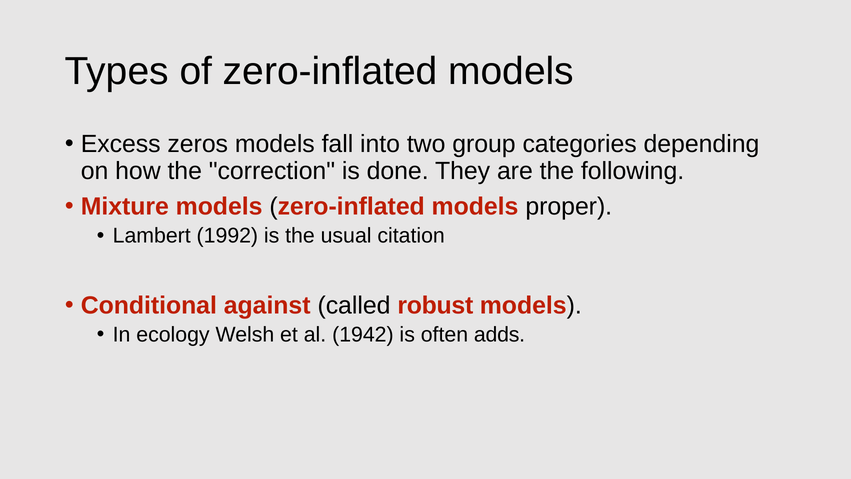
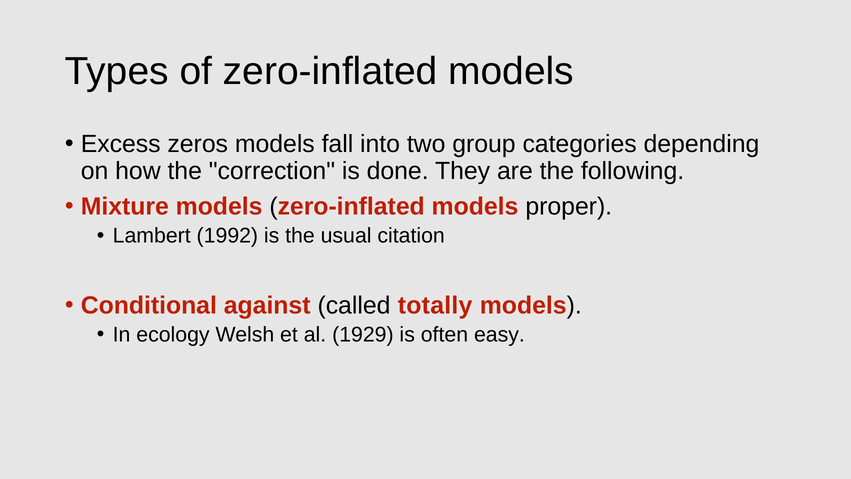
robust: robust -> totally
1942: 1942 -> 1929
adds: adds -> easy
